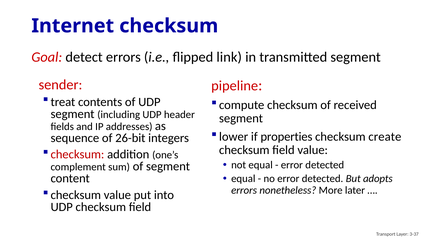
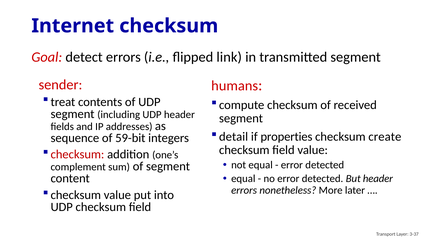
pipeline: pipeline -> humans
lower: lower -> detail
26-bit: 26-bit -> 59-bit
But adopts: adopts -> header
